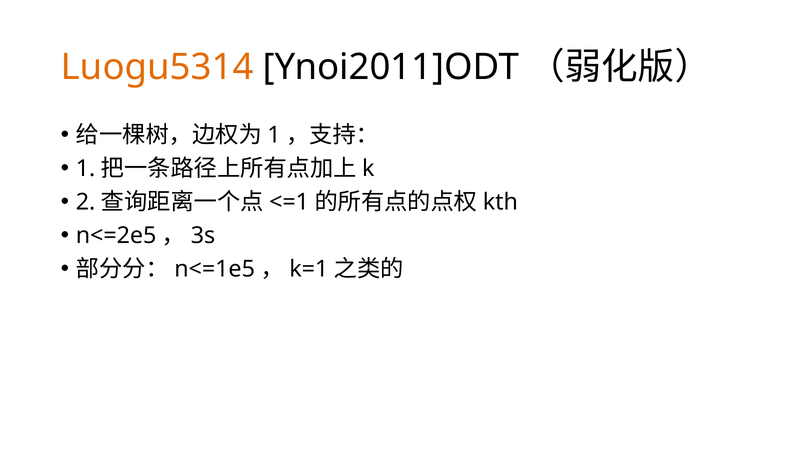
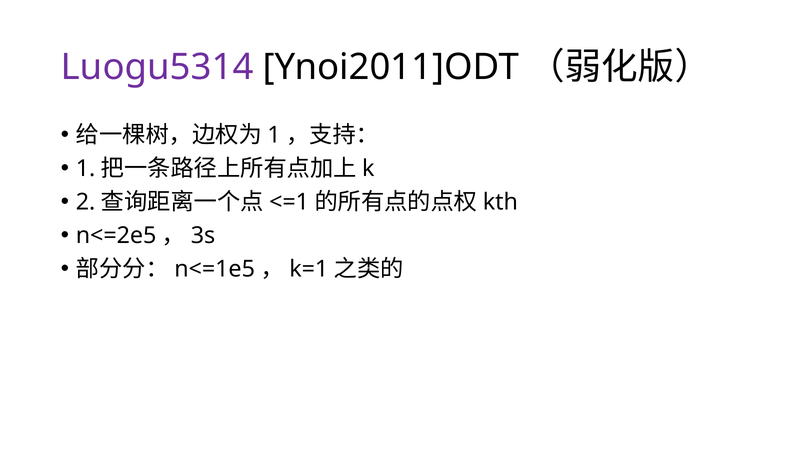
Luogu5314 colour: orange -> purple
